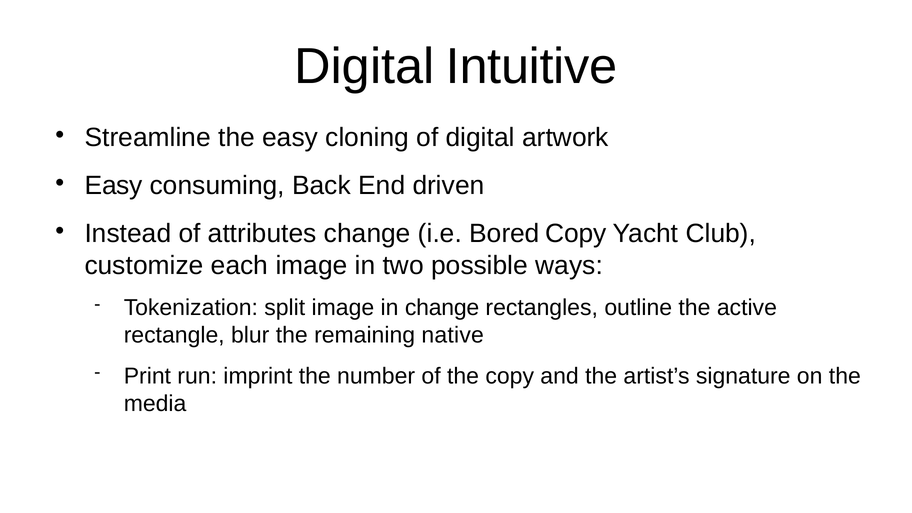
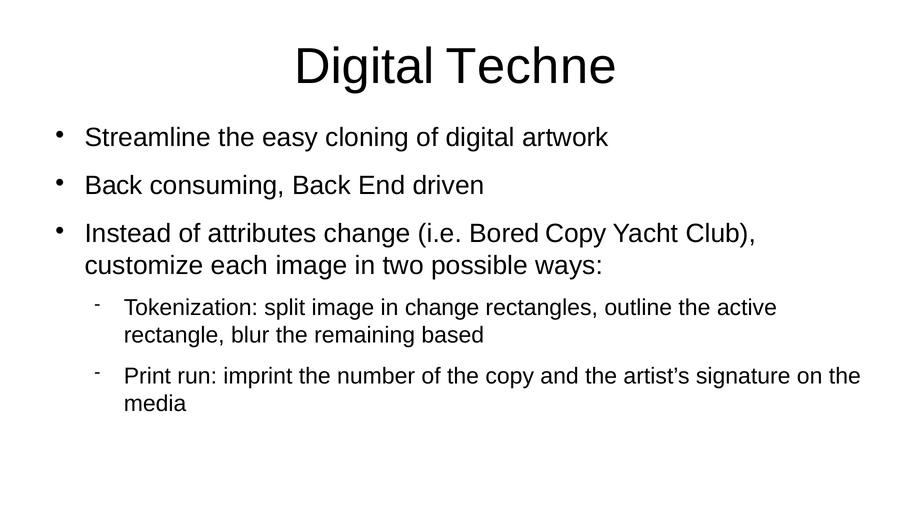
Intuitive: Intuitive -> Techne
Easy at (114, 186): Easy -> Back
native: native -> based
